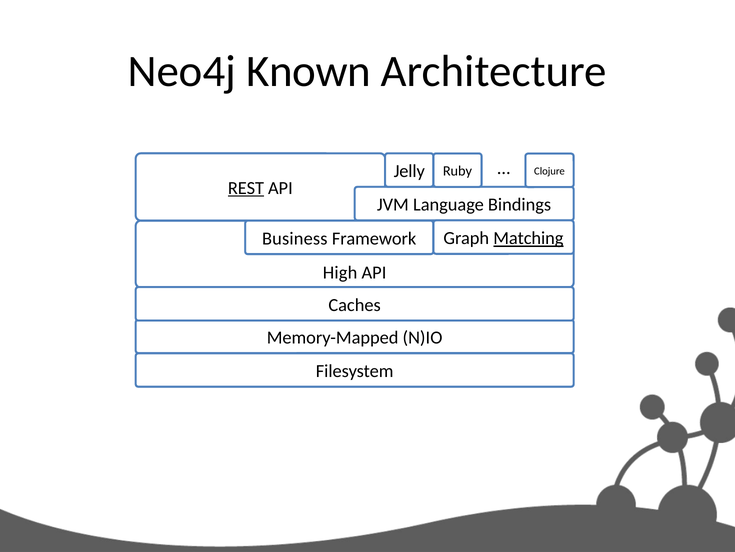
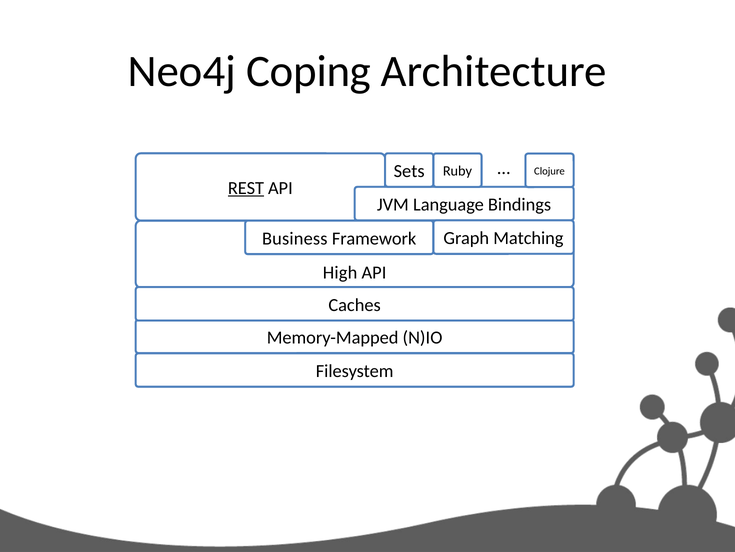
Known: Known -> Coping
Jelly: Jelly -> Sets
Matching underline: present -> none
